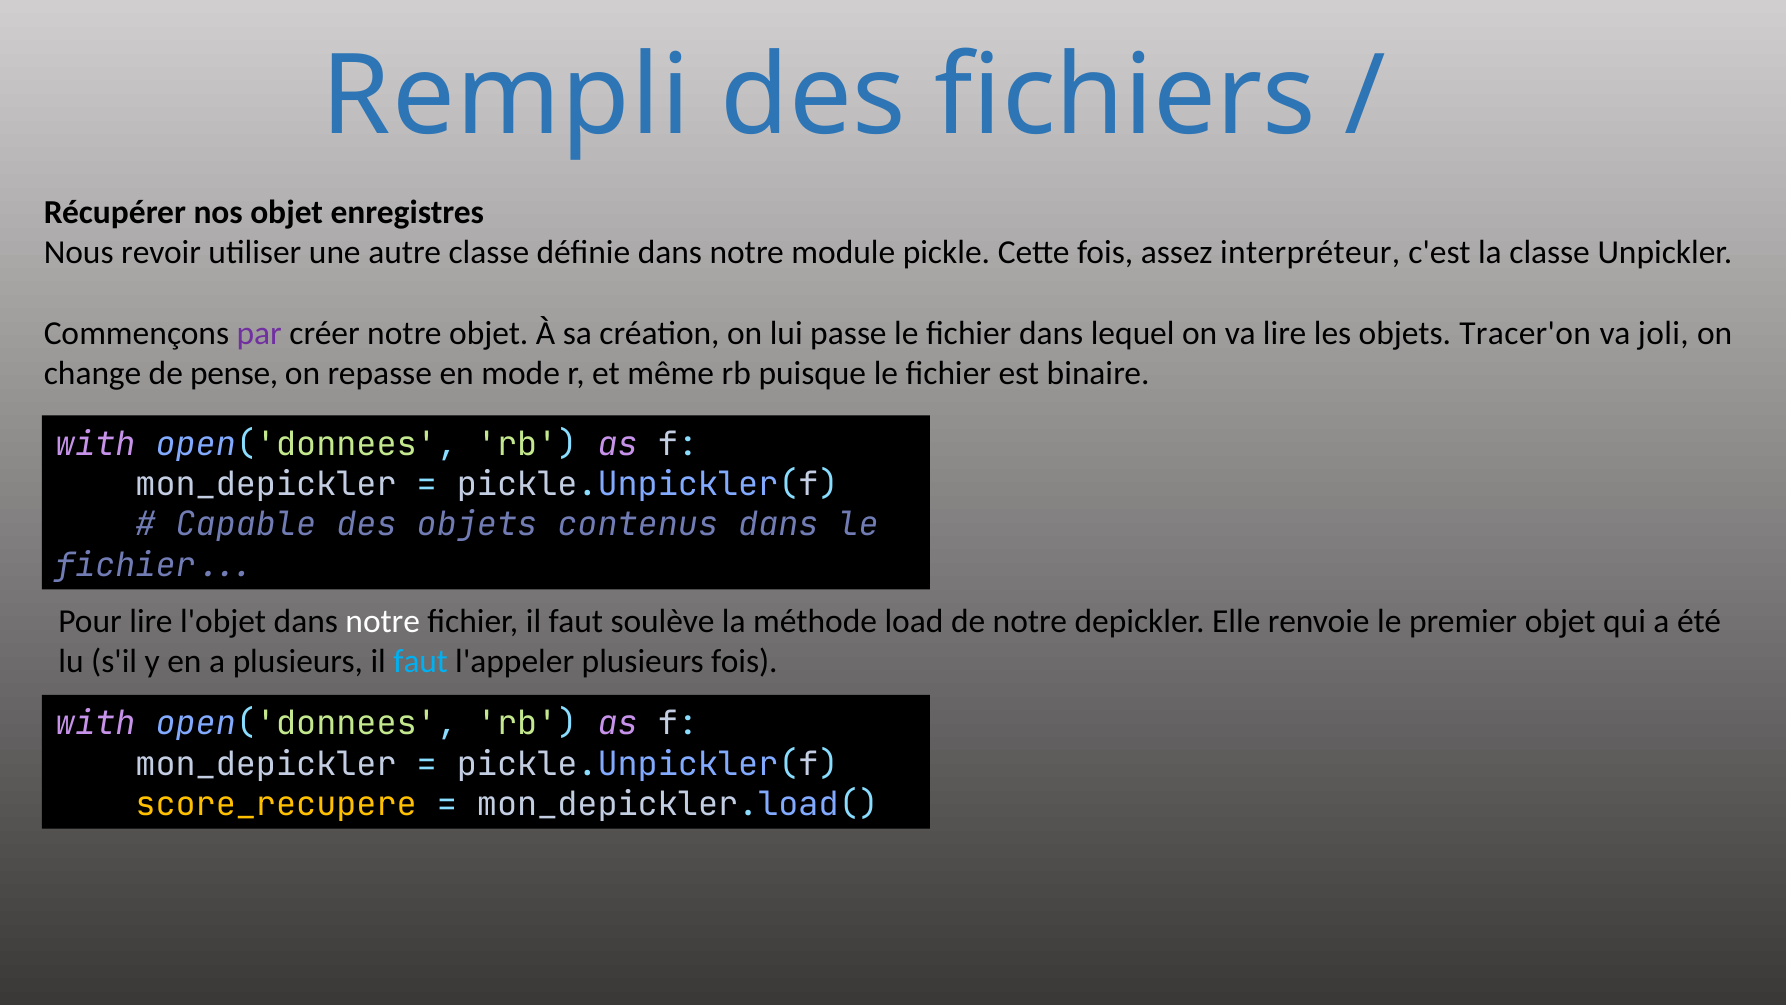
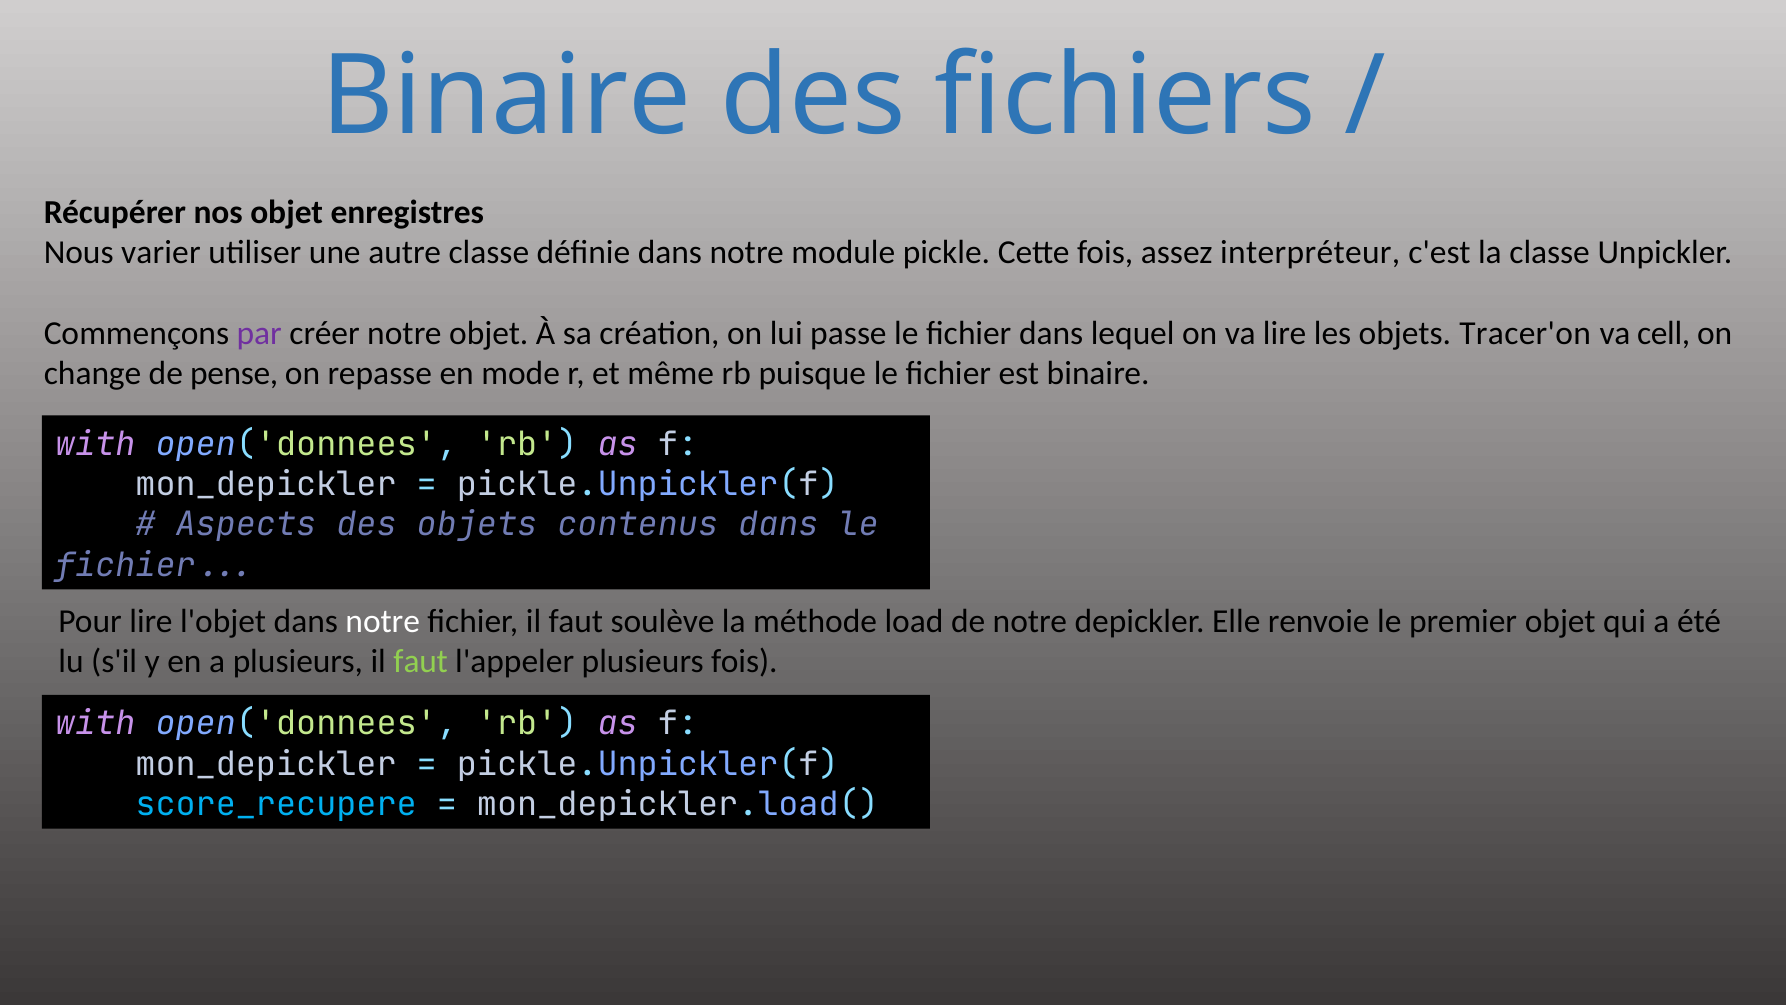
Rempli at (506, 96): Rempli -> Binaire
revoir: revoir -> varier
joli: joli -> cell
Capable: Capable -> Aspects
faut at (421, 661) colour: light blue -> light green
score_recupere colour: yellow -> light blue
